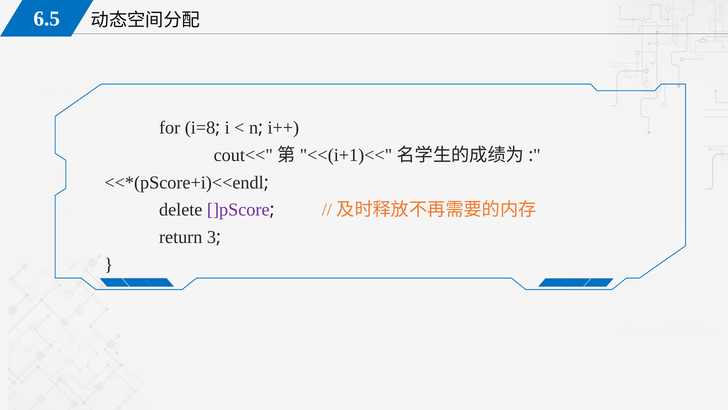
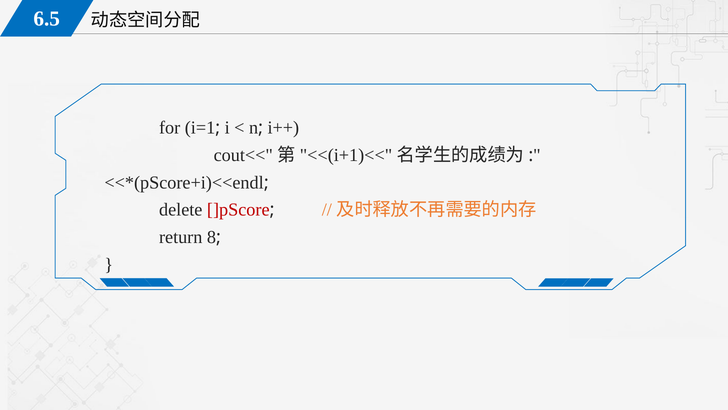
i=8: i=8 -> i=1
]pScore colour: purple -> red
3: 3 -> 8
